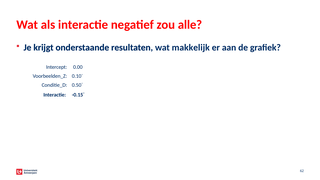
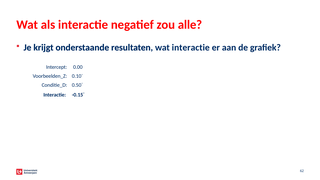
wat makkelijk: makkelijk -> interactie
